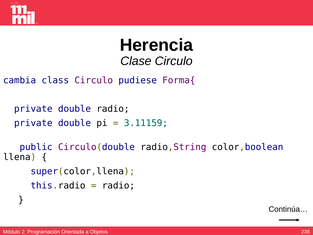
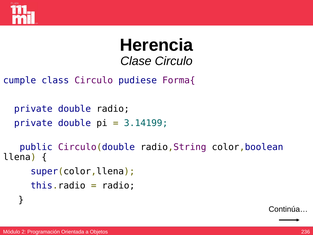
cambia: cambia -> cumple
3.11159: 3.11159 -> 3.14199
